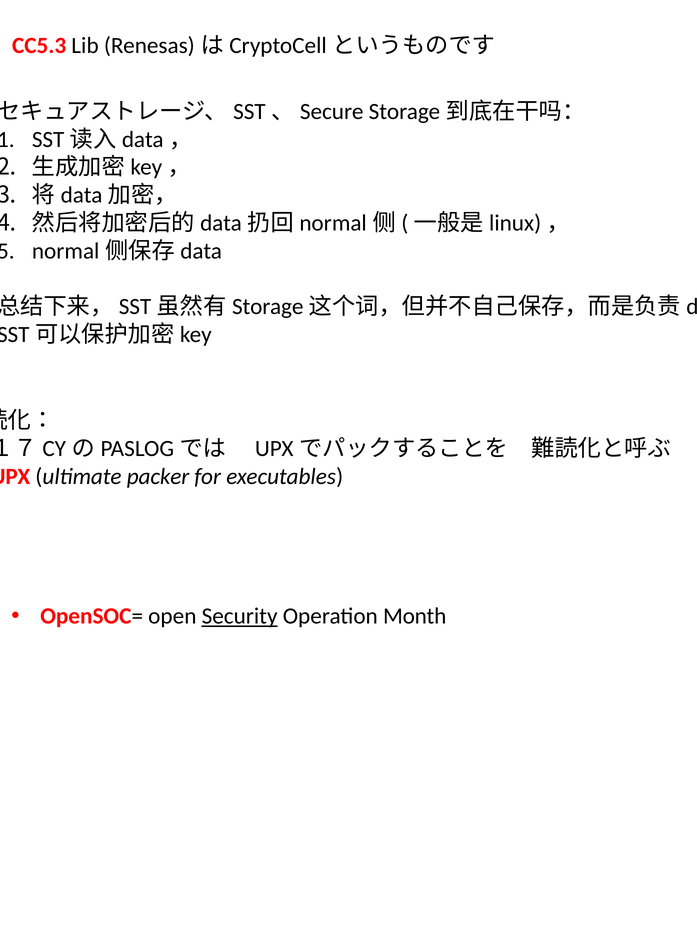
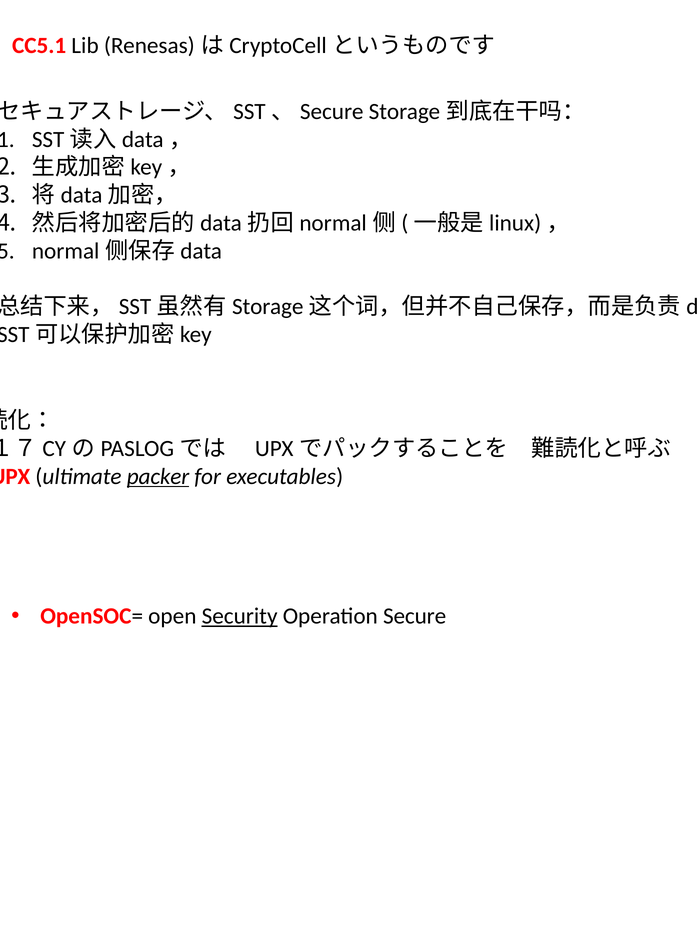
CC5.3: CC5.3 -> CC5.1
packer underline: none -> present
Month: Month -> Secure
